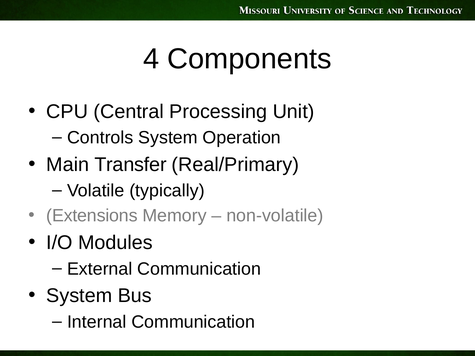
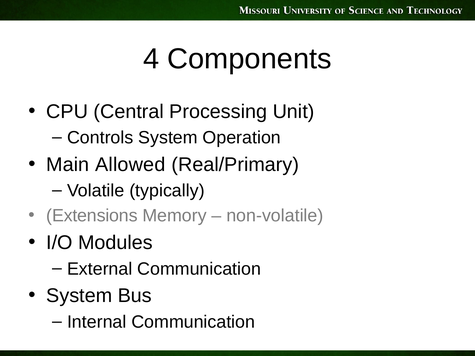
Transfer: Transfer -> Allowed
